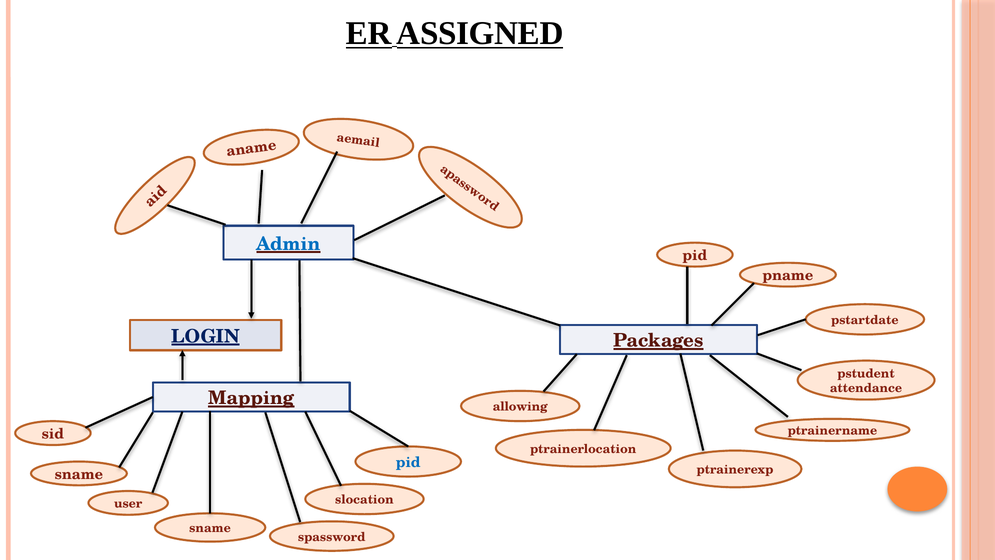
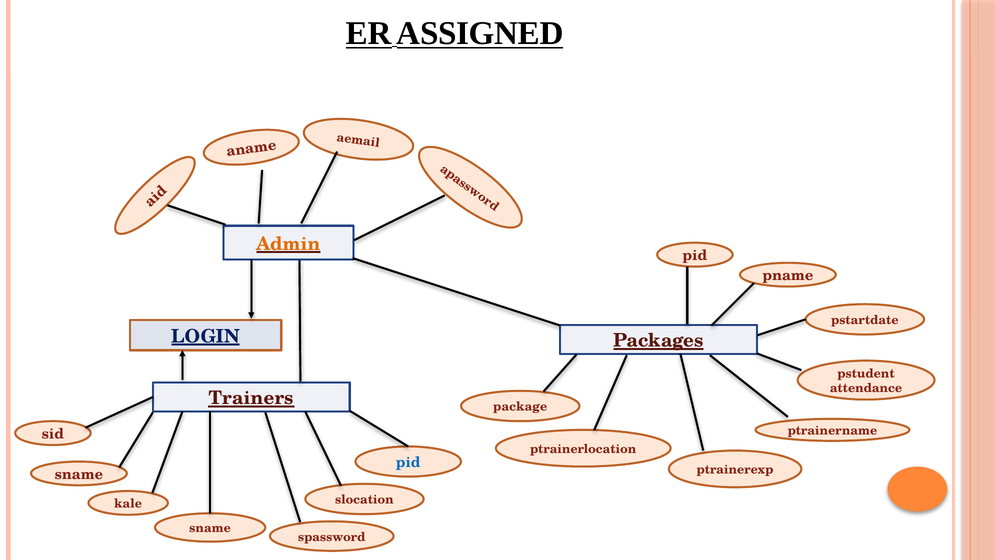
Admin colour: blue -> orange
Mapping: Mapping -> Trainers
allowing: allowing -> package
user: user -> kale
